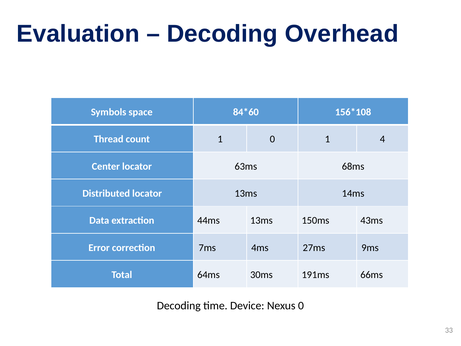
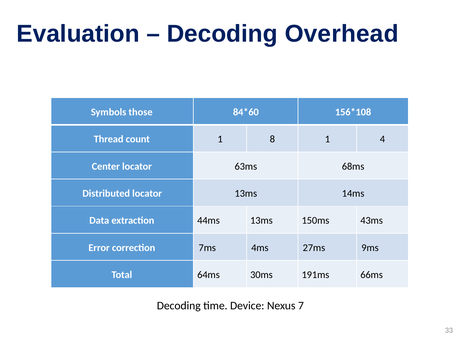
space: space -> those
1 0: 0 -> 8
Nexus 0: 0 -> 7
